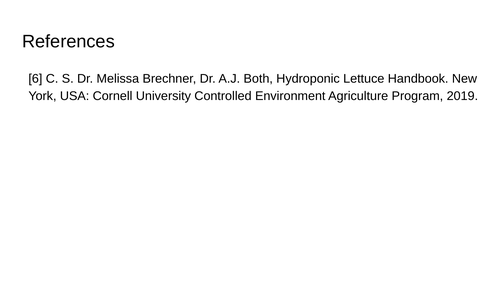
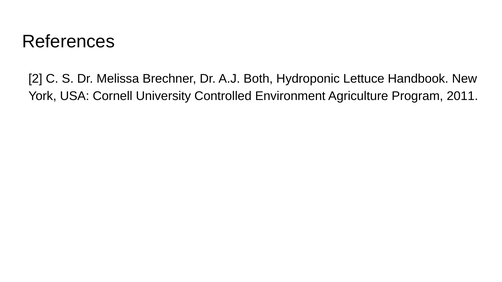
6: 6 -> 2
2019: 2019 -> 2011
